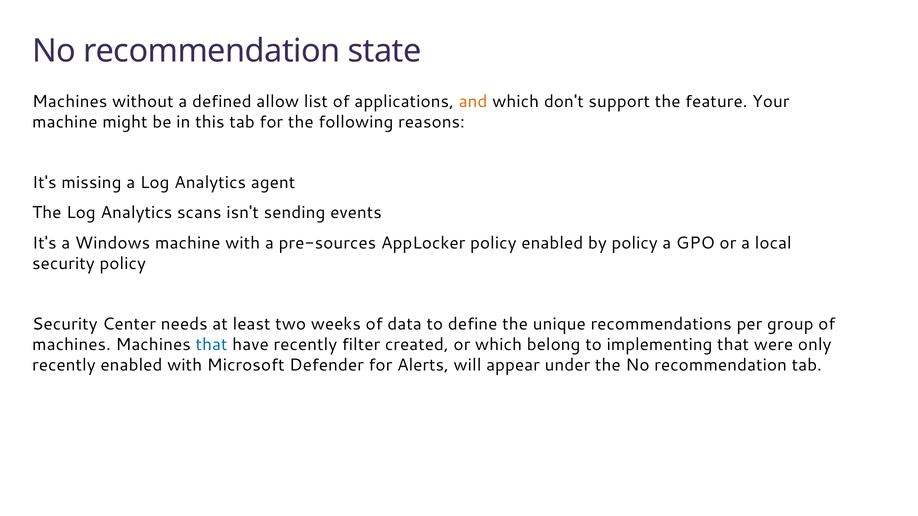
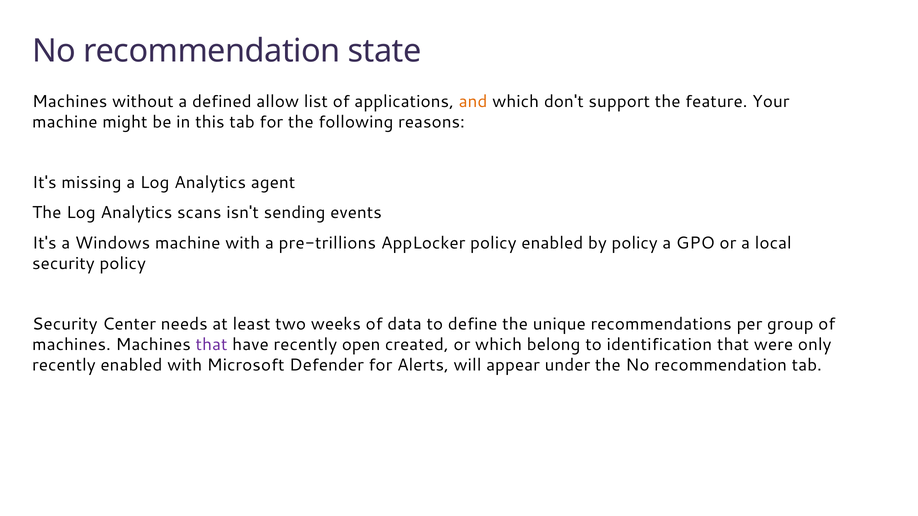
pre-sources: pre-sources -> pre-trillions
that at (212, 345) colour: blue -> purple
filter: filter -> open
implementing: implementing -> identification
